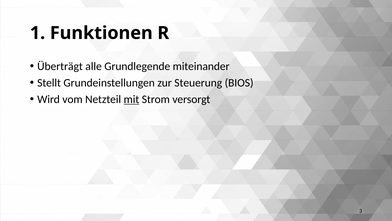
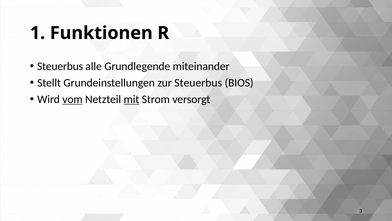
Überträgt at (60, 66): Überträgt -> Steuerbus
zur Steuerung: Steuerung -> Steuerbus
vom underline: none -> present
